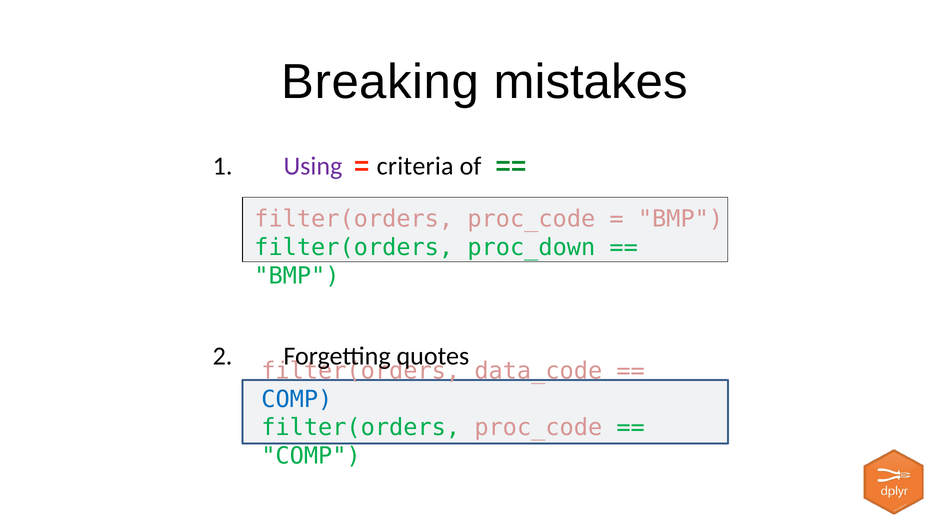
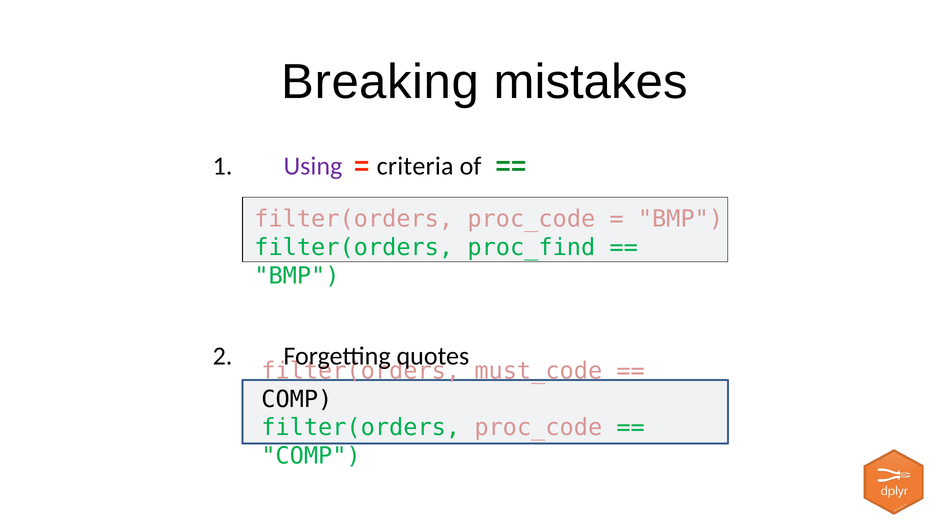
proc_down: proc_down -> proc_find
data_code: data_code -> must_code
COMP at (297, 399) colour: blue -> black
